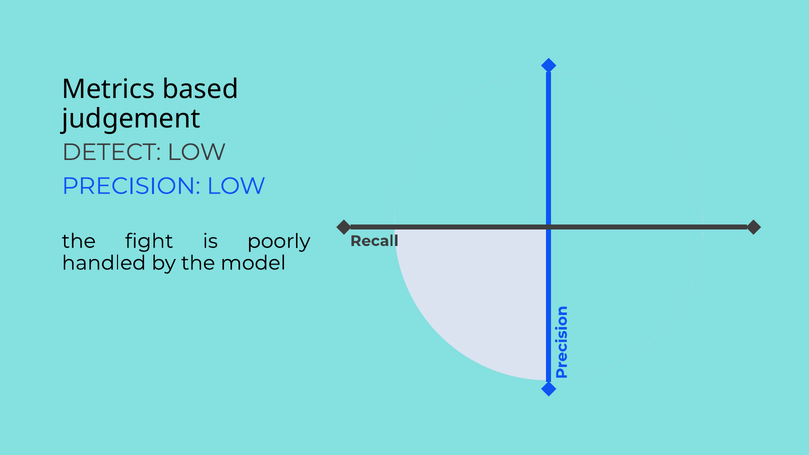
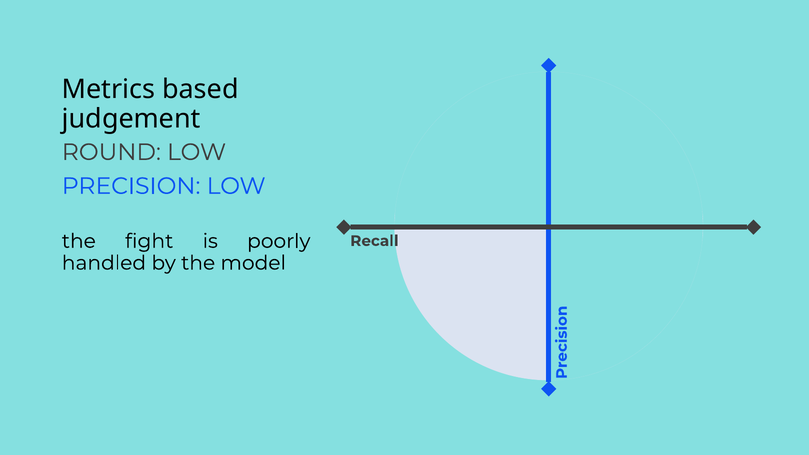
DETECT: DETECT -> ROUND
